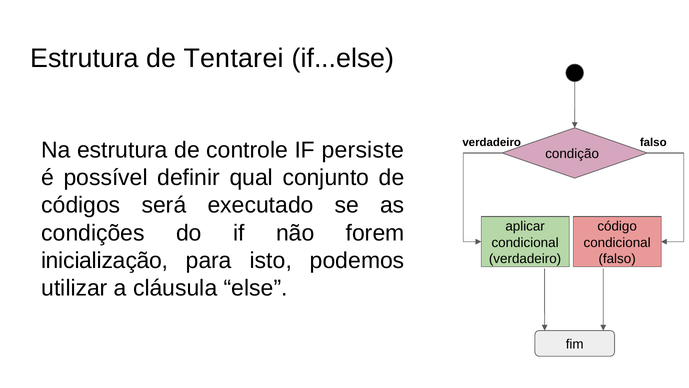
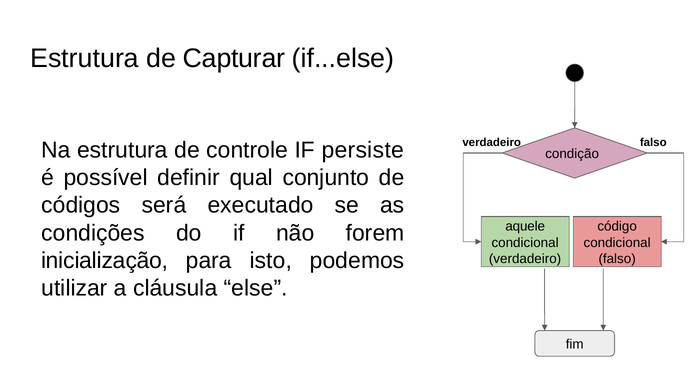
Tentarei: Tentarei -> Capturar
aplicar: aplicar -> aquele
